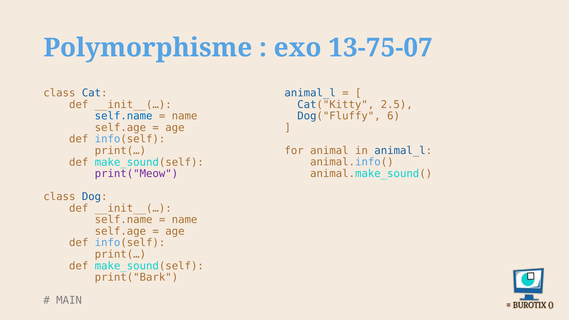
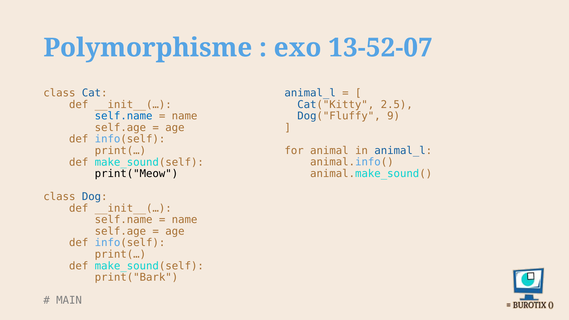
13-75-07: 13-75-07 -> 13-52-07
6: 6 -> 9
print("Meow colour: purple -> black
